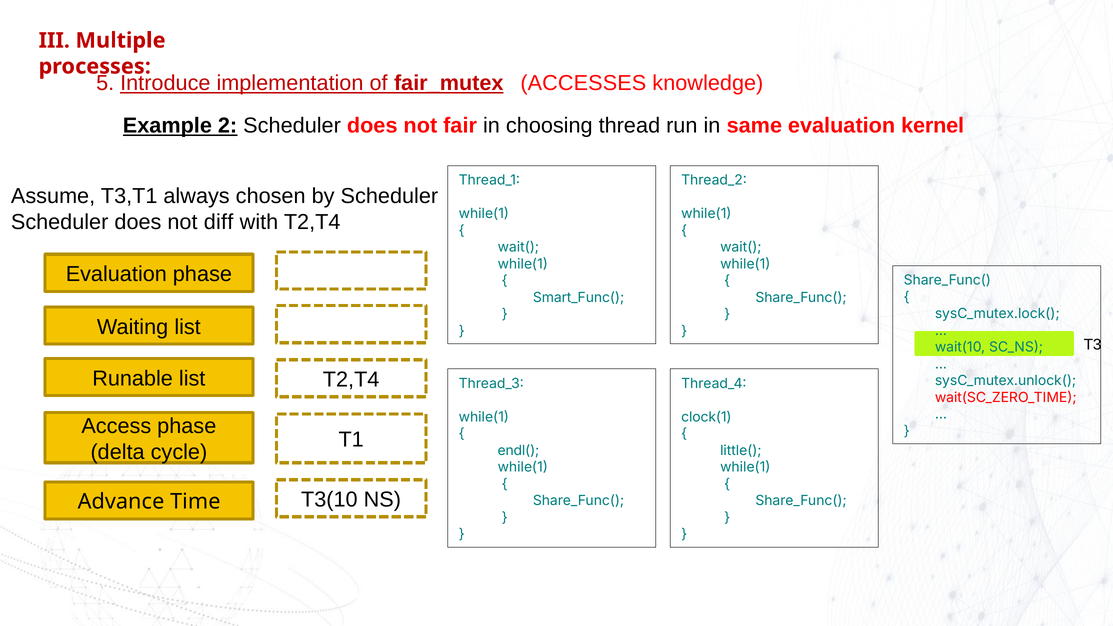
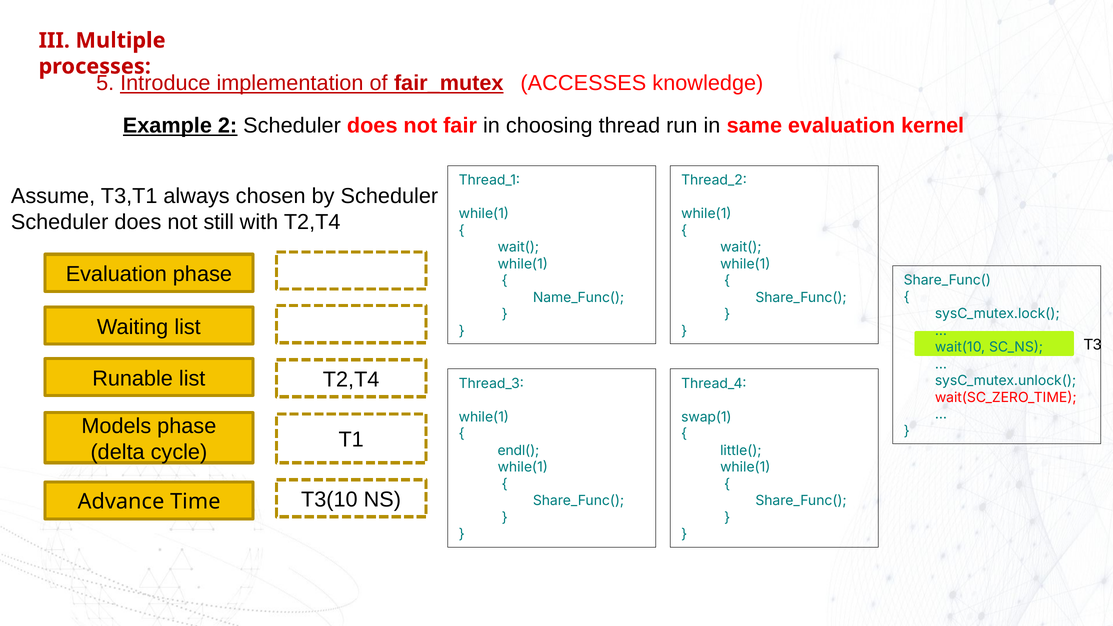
diff: diff -> still
Smart_Func(: Smart_Func( -> Name_Func(
clock(1: clock(1 -> swap(1
Access: Access -> Models
